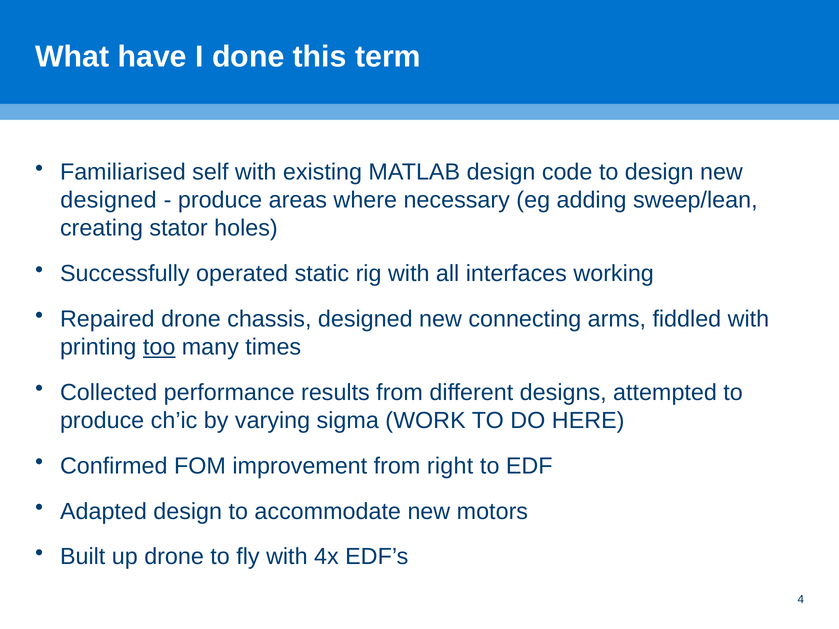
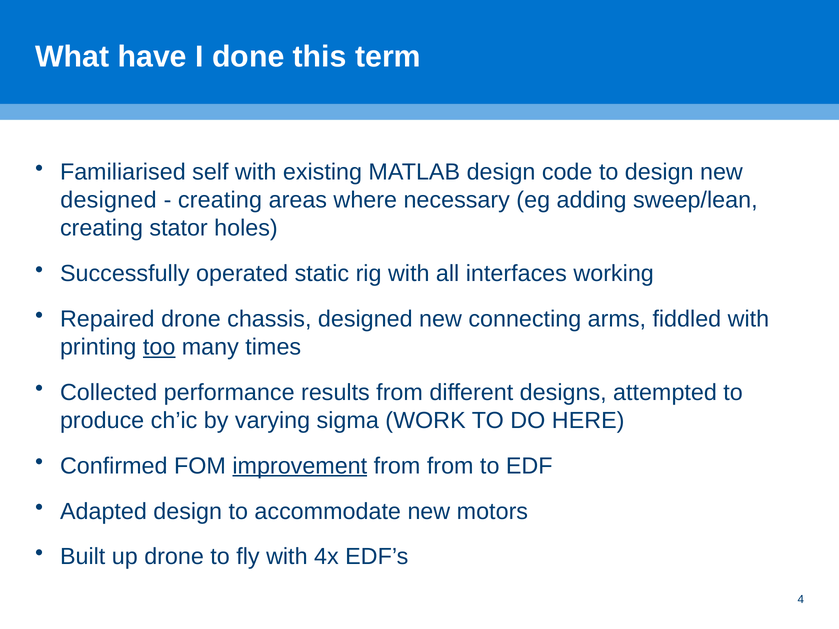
produce at (220, 200): produce -> creating
improvement underline: none -> present
from right: right -> from
